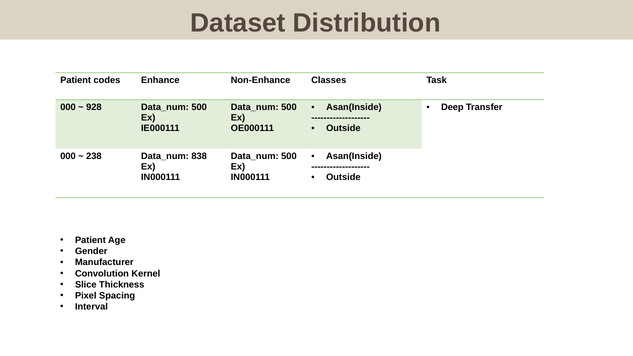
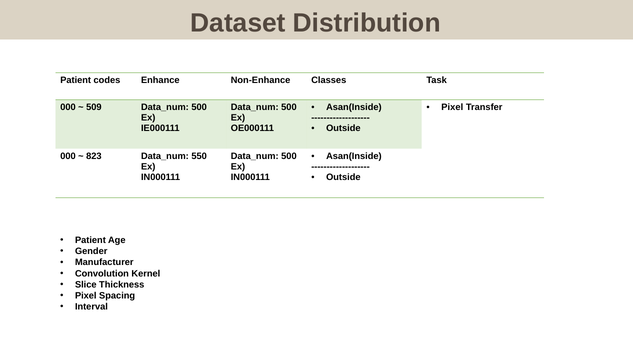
928: 928 -> 509
Deep at (452, 107): Deep -> Pixel
238: 238 -> 823
838: 838 -> 550
